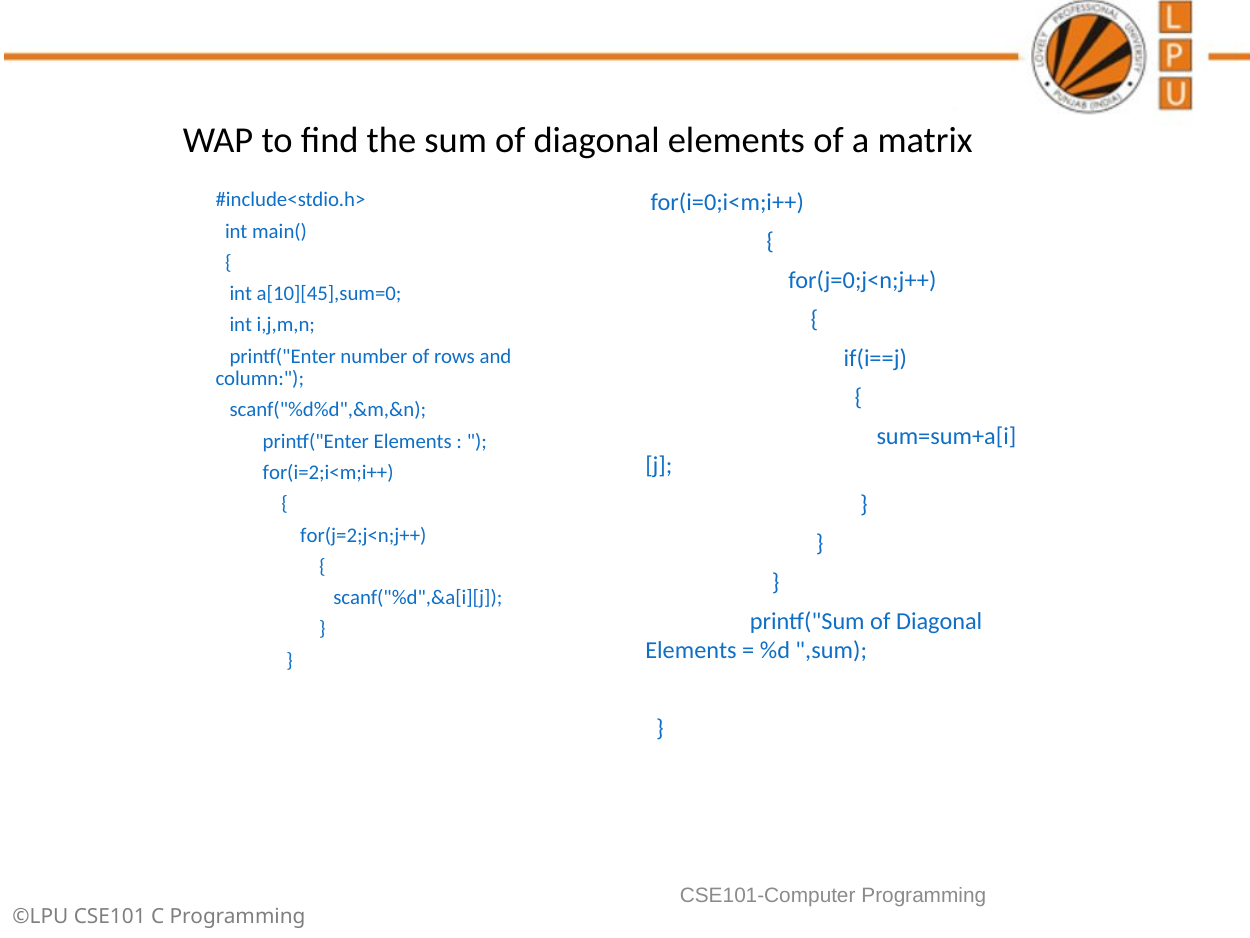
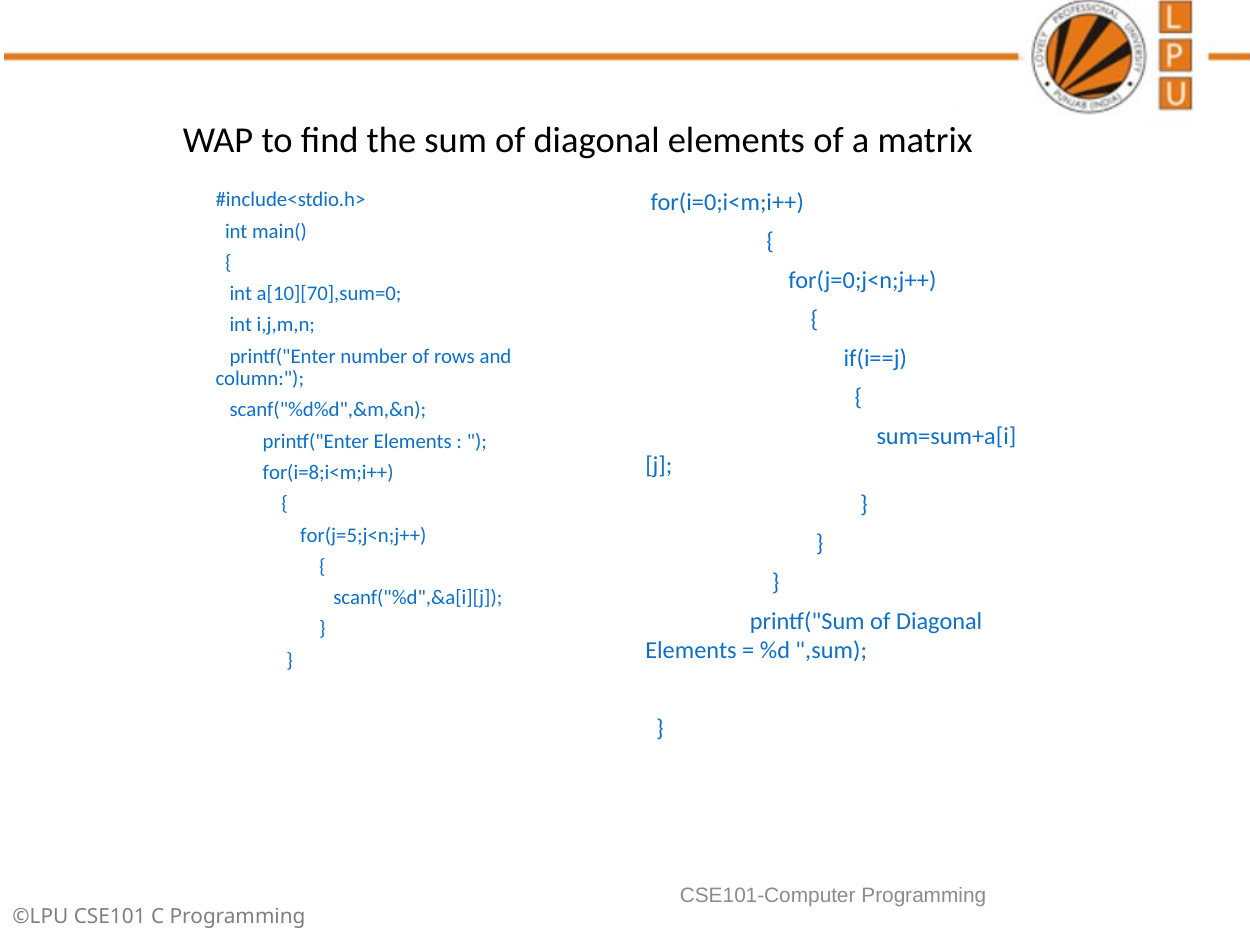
a[10][45],sum=0: a[10][45],sum=0 -> a[10][70],sum=0
for(i=2;i<m;i++: for(i=2;i<m;i++ -> for(i=8;i<m;i++
for(j=2;j<n;j++: for(j=2;j<n;j++ -> for(j=5;j<n;j++
